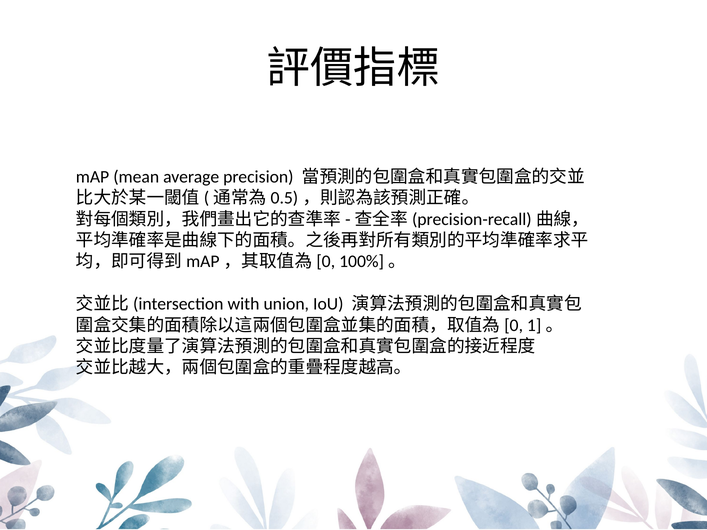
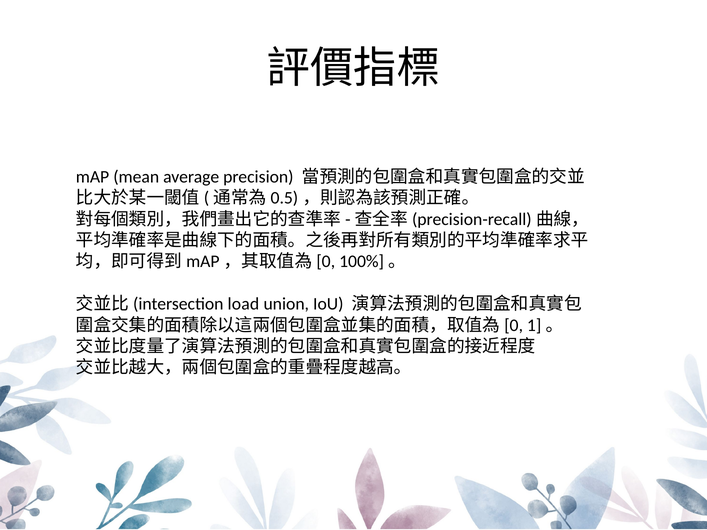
with: with -> load
